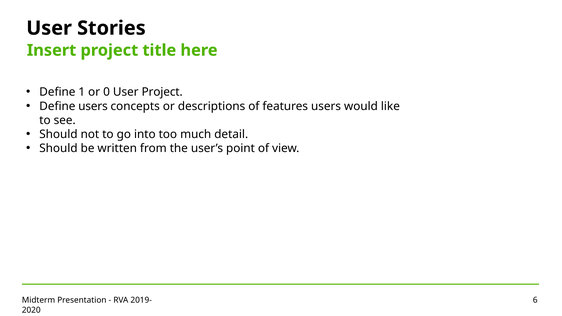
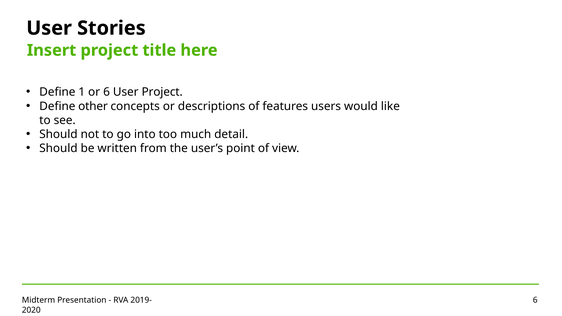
or 0: 0 -> 6
Define users: users -> other
